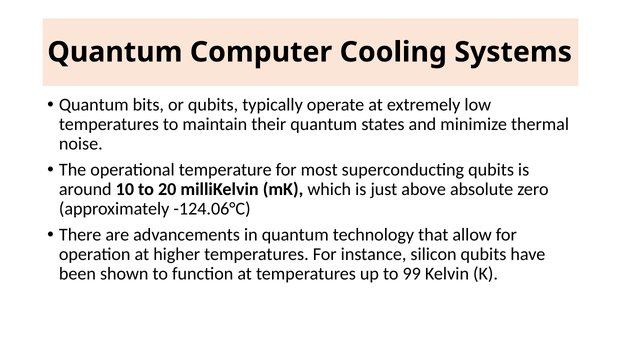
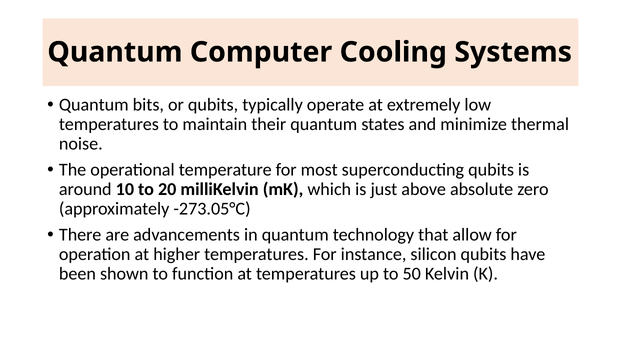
-124.06°C: -124.06°C -> -273.05°C
99: 99 -> 50
